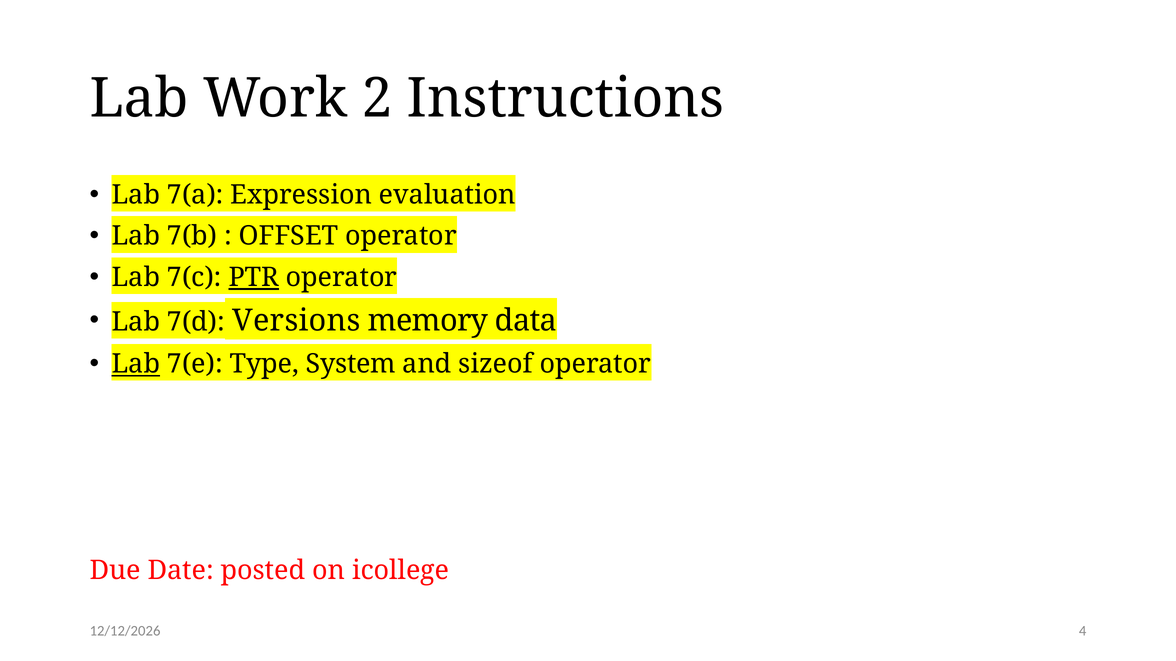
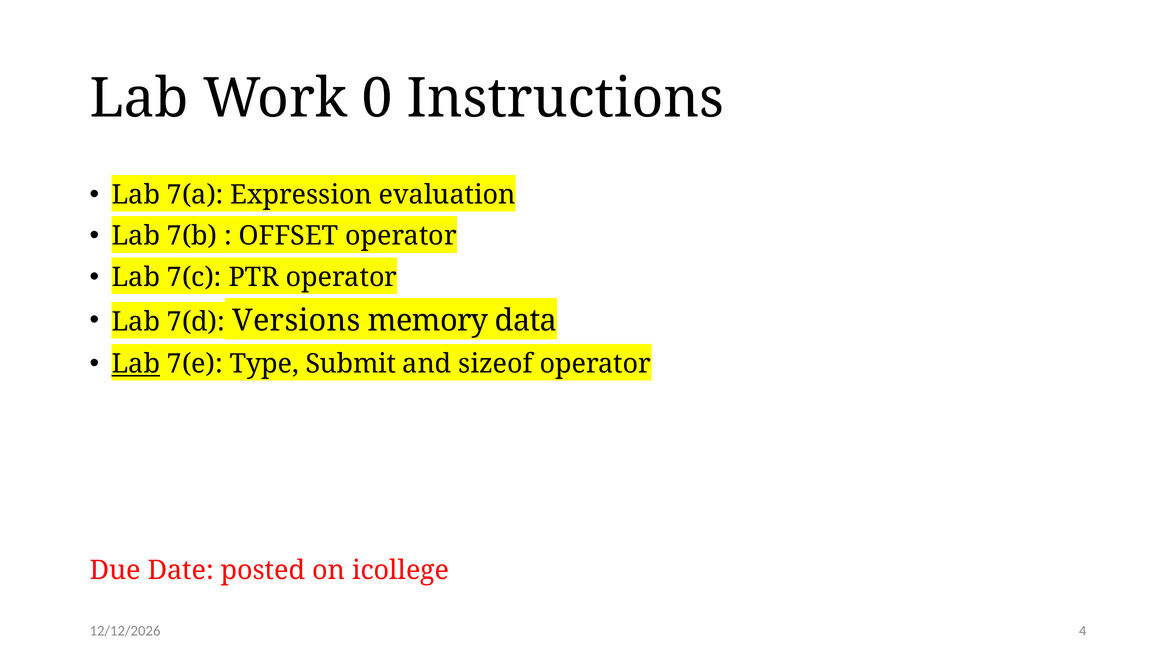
2: 2 -> 0
PTR underline: present -> none
System: System -> Submit
